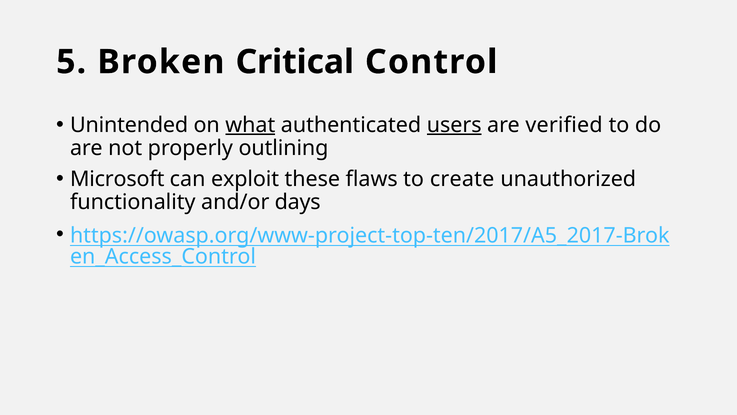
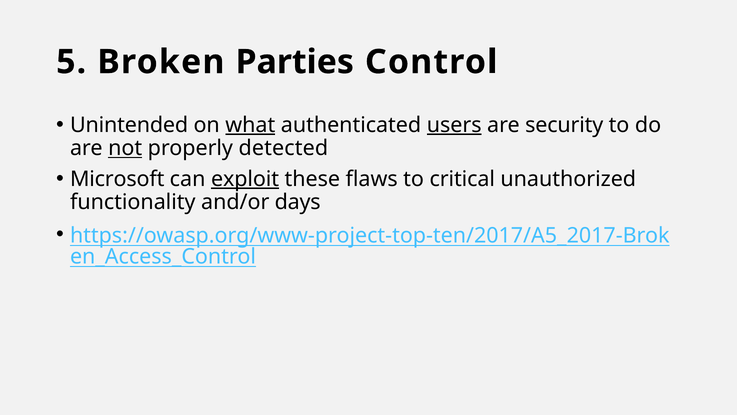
Critical: Critical -> Parties
verified: verified -> security
not underline: none -> present
outlining: outlining -> detected
exploit underline: none -> present
create: create -> critical
